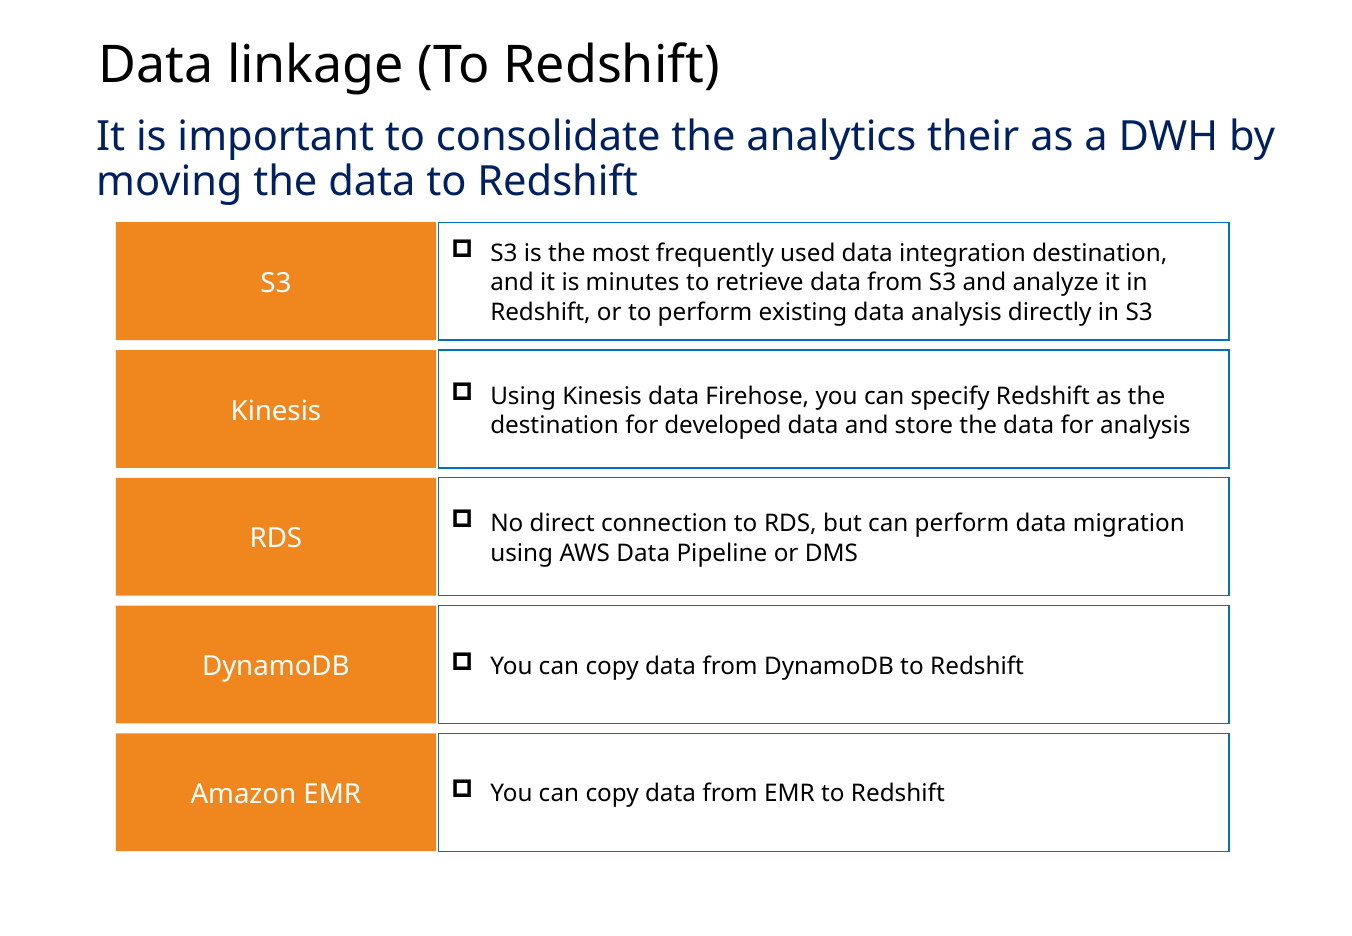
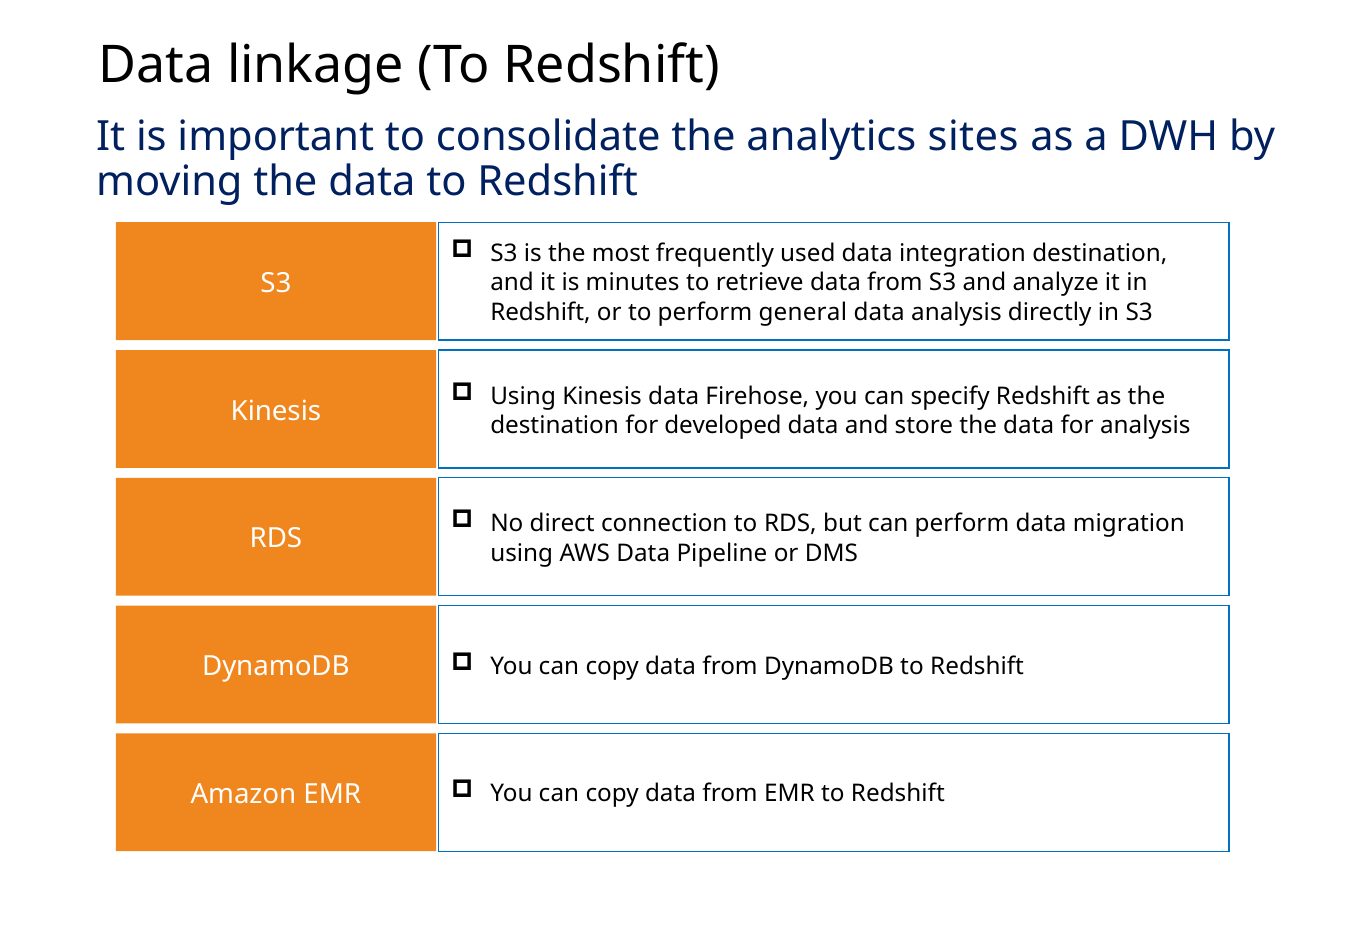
their: their -> sites
existing: existing -> general
